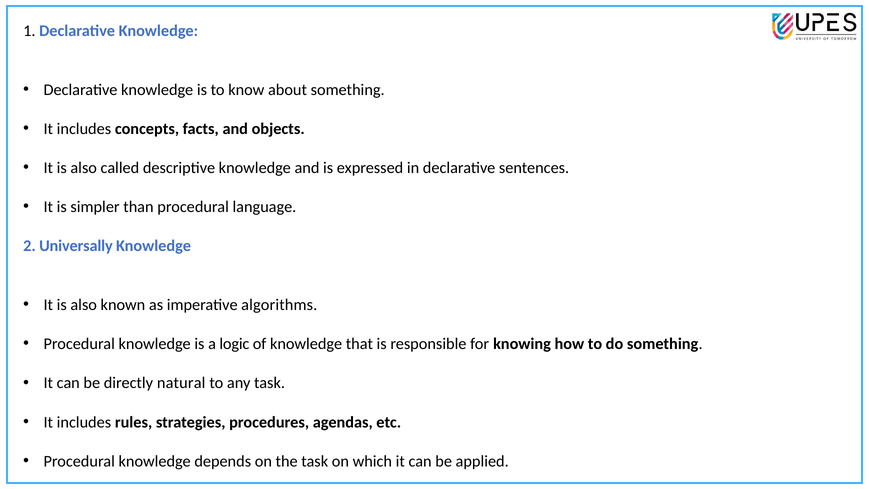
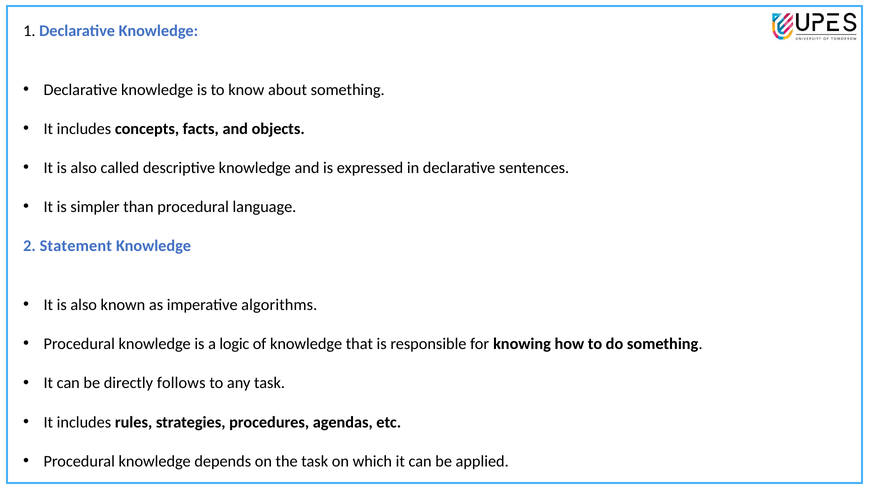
Universally: Universally -> Statement
natural: natural -> follows
